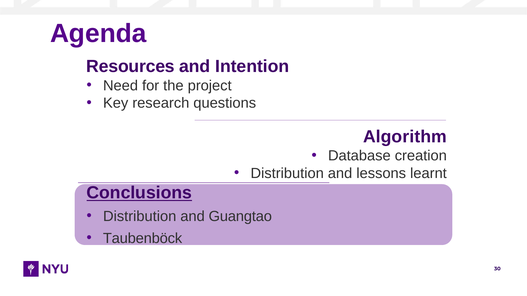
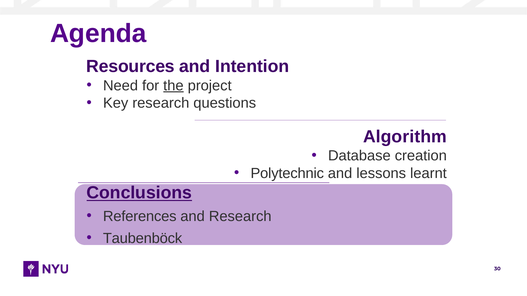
the underline: none -> present
Distribution at (287, 174): Distribution -> Polytechnic
Distribution at (140, 217): Distribution -> References
and Guangtao: Guangtao -> Research
